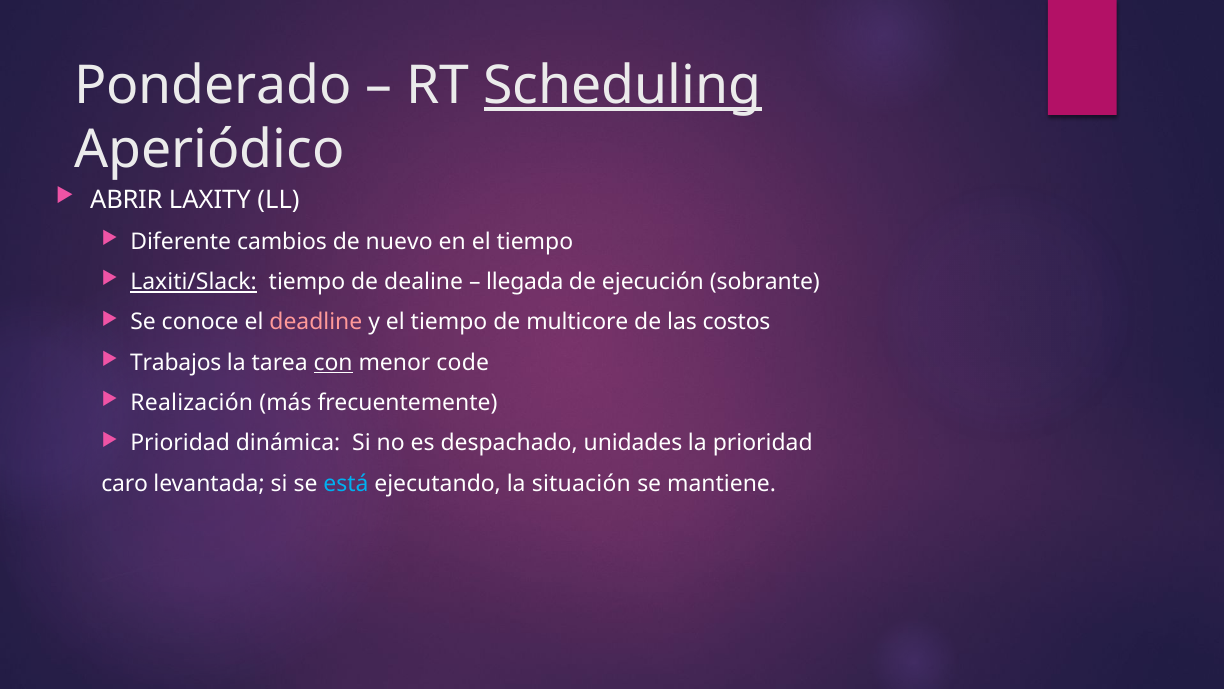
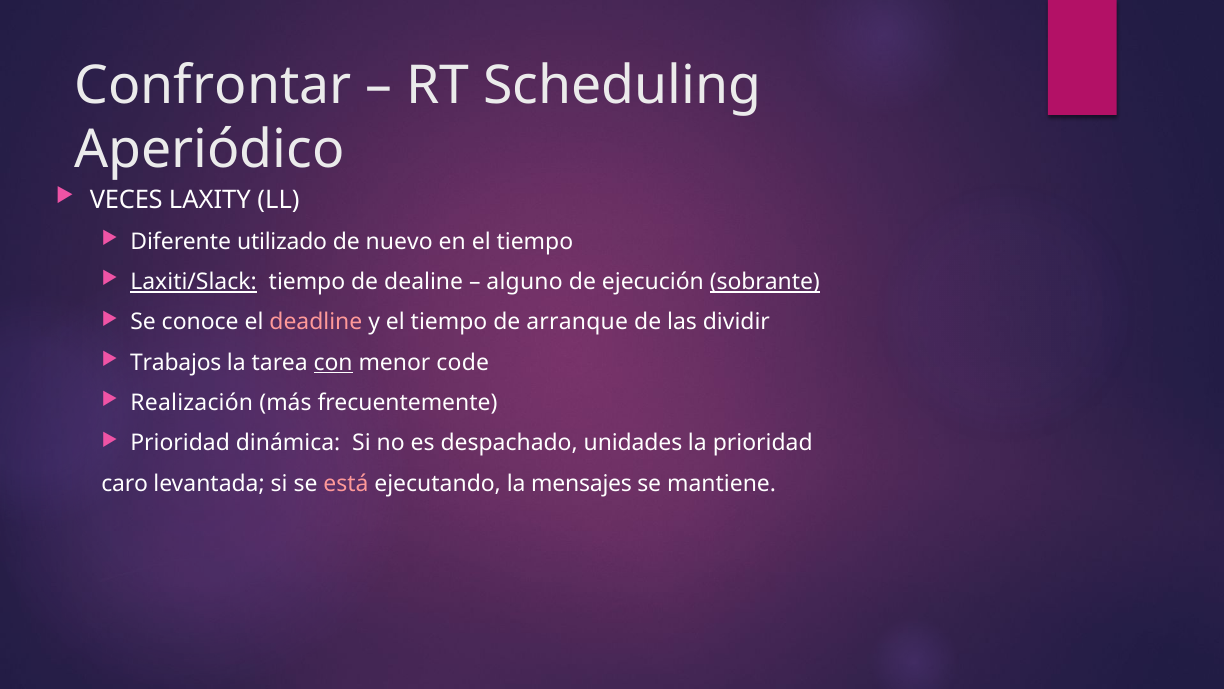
Ponderado: Ponderado -> Confrontar
Scheduling underline: present -> none
ABRIR: ABRIR -> VECES
cambios: cambios -> utilizado
llegada: llegada -> alguno
sobrante underline: none -> present
multicore: multicore -> arranque
costos: costos -> dividir
está colour: light blue -> pink
situación: situación -> mensajes
